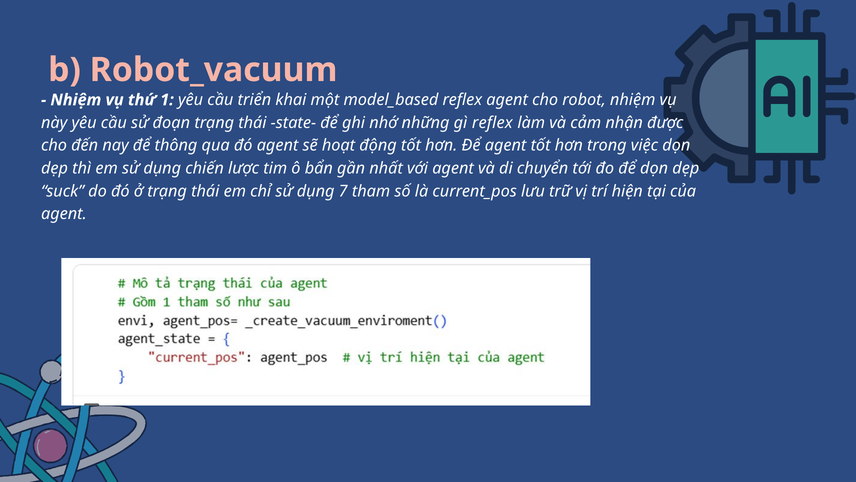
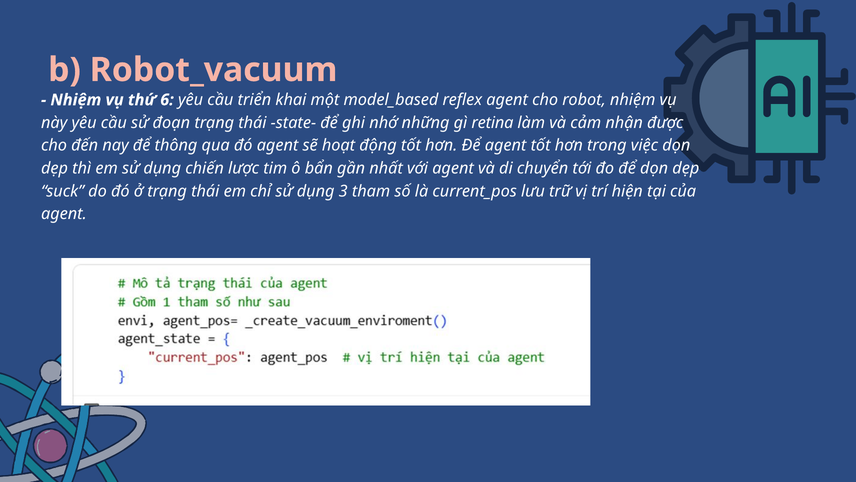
1: 1 -> 6
gì reflex: reflex -> retina
7: 7 -> 3
